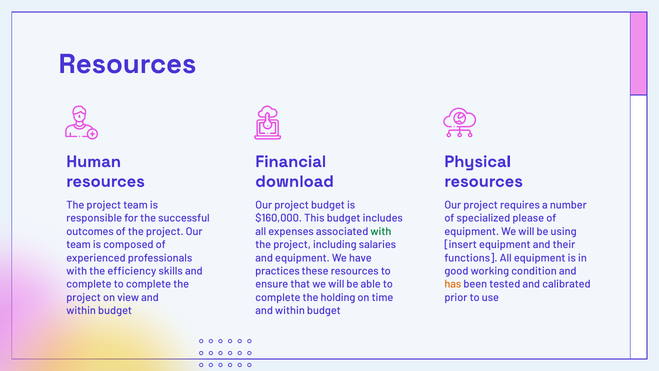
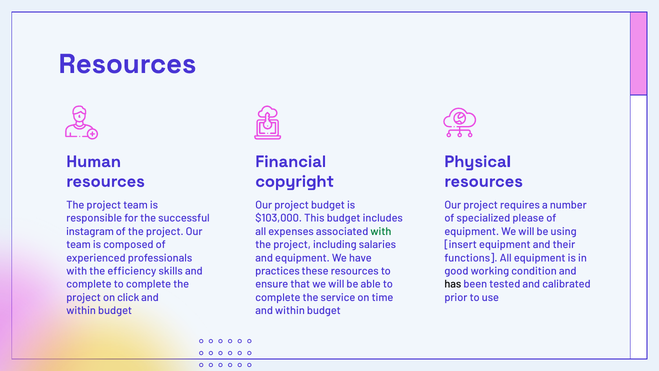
download: download -> copyright
$160,000: $160,000 -> $103,000
outcomes: outcomes -> instagram
has colour: orange -> black
view: view -> click
holding: holding -> service
